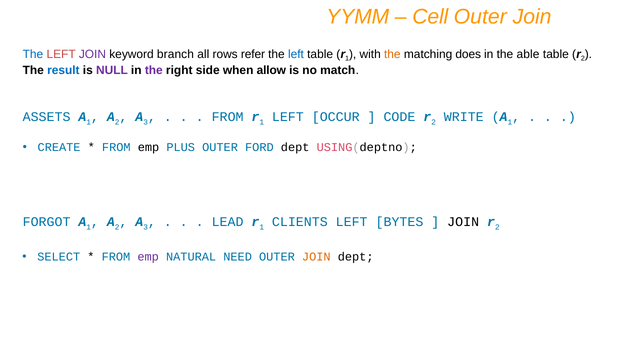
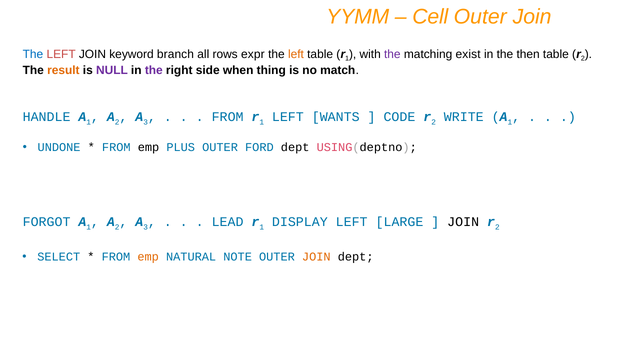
JOIN at (92, 54) colour: purple -> black
refer: refer -> expr
left at (296, 54) colour: blue -> orange
the at (392, 54) colour: orange -> purple
does: does -> exist
able: able -> then
result colour: blue -> orange
allow: allow -> thing
ASSETS: ASSETS -> HANDLE
OCCUR: OCCUR -> WANTS
CREATE: CREATE -> UNDONE
CLIENTS: CLIENTS -> DISPLAY
BYTES: BYTES -> LARGE
emp at (148, 257) colour: purple -> orange
NEED: NEED -> NOTE
